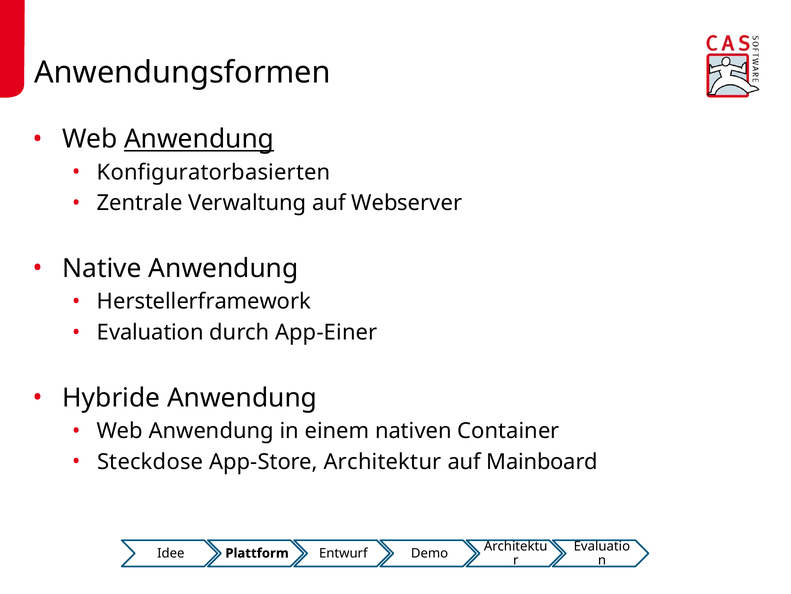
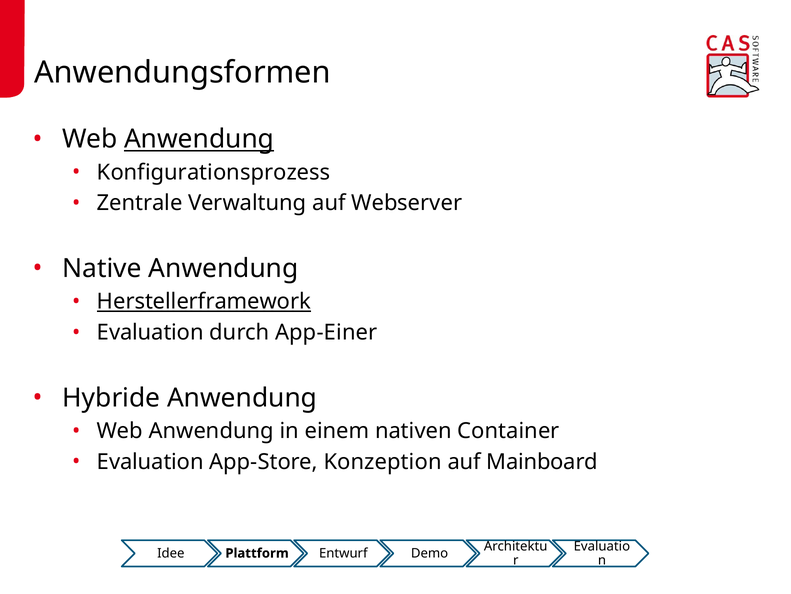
Konfiguratorbasierten: Konfiguratorbasierten -> Konfigurationsprozess
Herstellerframework underline: none -> present
Steckdose at (150, 461): Steckdose -> Evaluation
Architektur: Architektur -> Konzeption
